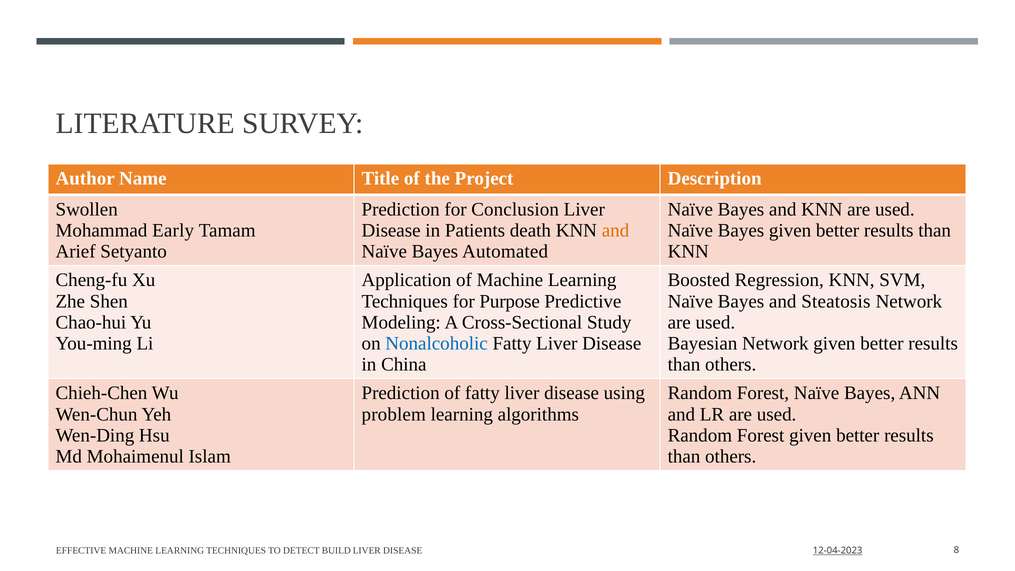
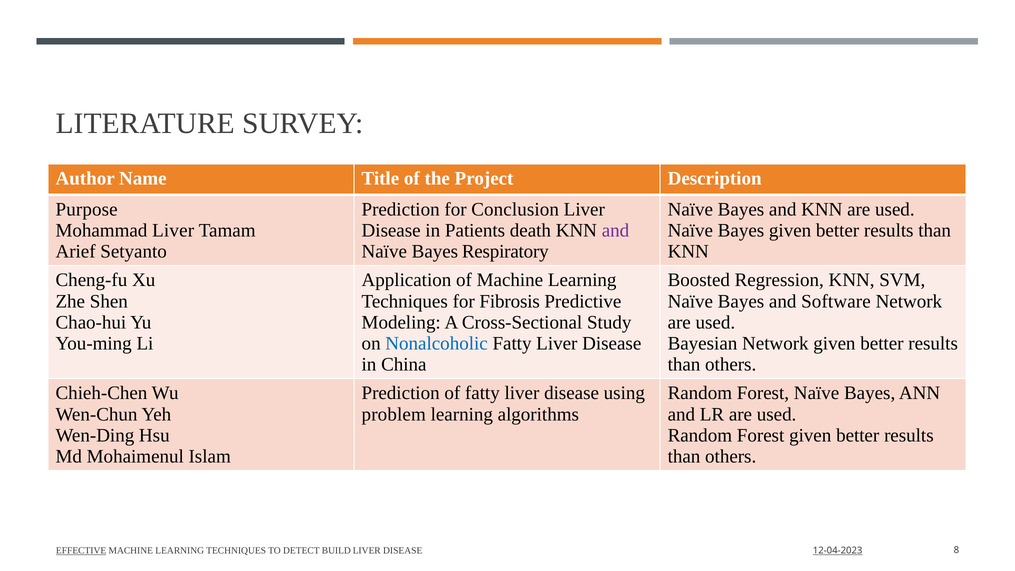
Swollen: Swollen -> Purpose
Mohammad Early: Early -> Liver
and at (615, 230) colour: orange -> purple
Automated: Automated -> Respiratory
Purpose: Purpose -> Fibrosis
Steatosis: Steatosis -> Software
EFFECTIVE underline: none -> present
